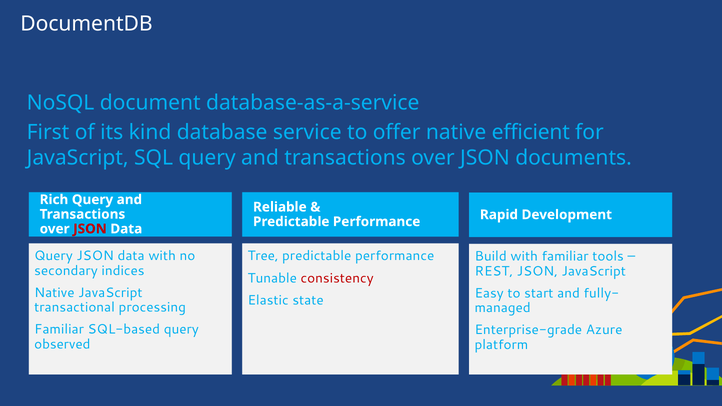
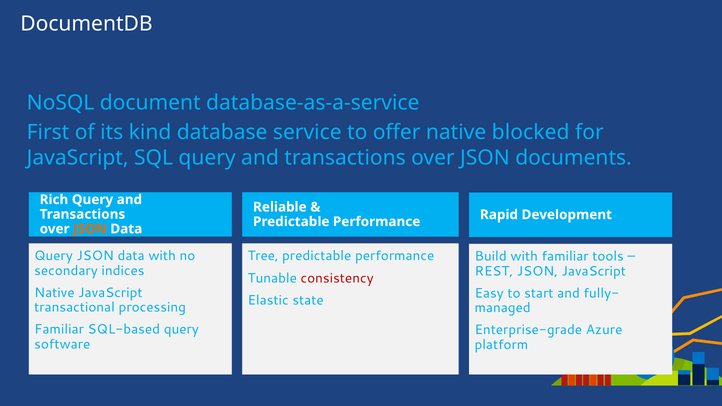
efficient: efficient -> blocked
JSON at (90, 229) colour: red -> orange
observed: observed -> software
